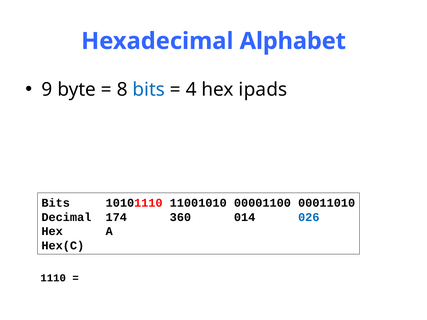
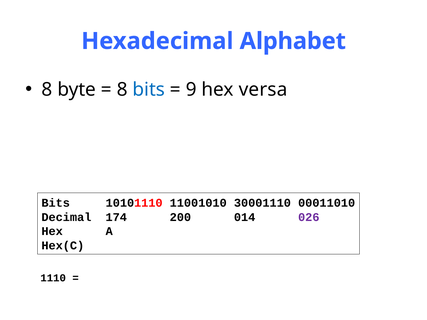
9 at (47, 90): 9 -> 8
4: 4 -> 9
ipads: ipads -> versa
00001100: 00001100 -> 30001110
360: 360 -> 200
026 colour: blue -> purple
